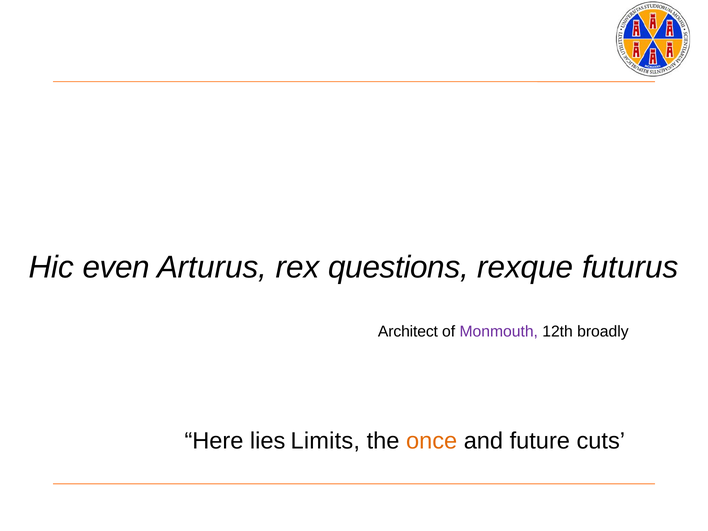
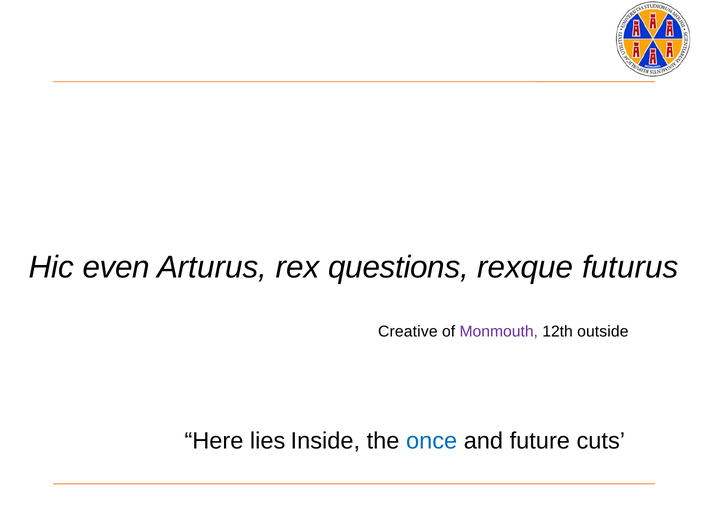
Architect: Architect -> Creative
broadly: broadly -> outside
Limits: Limits -> Inside
once colour: orange -> blue
